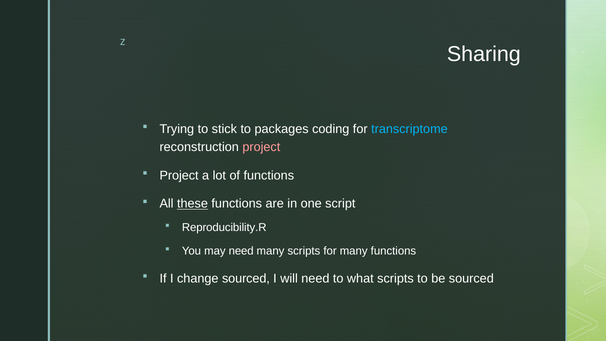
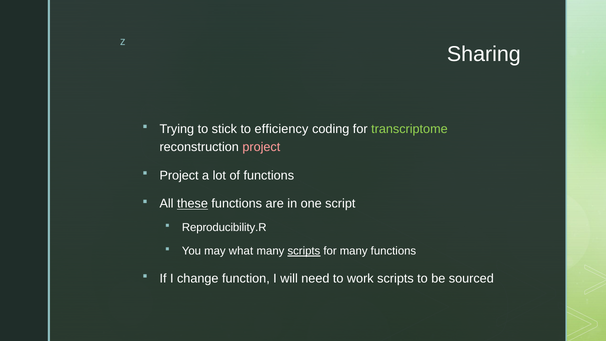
packages: packages -> efficiency
transcriptome colour: light blue -> light green
may need: need -> what
scripts at (304, 251) underline: none -> present
change sourced: sourced -> function
what: what -> work
